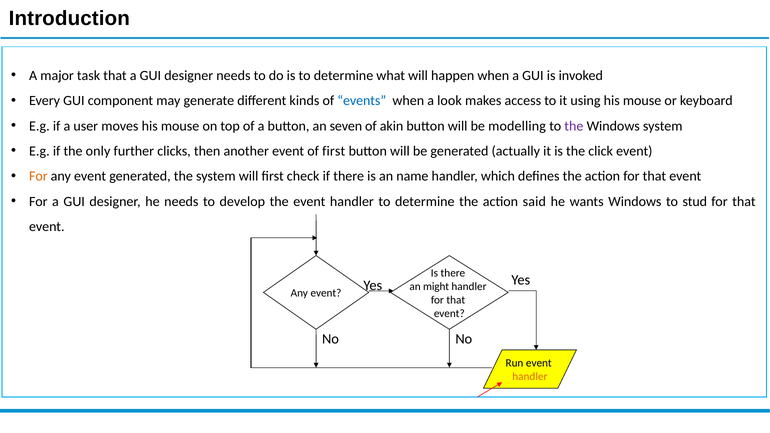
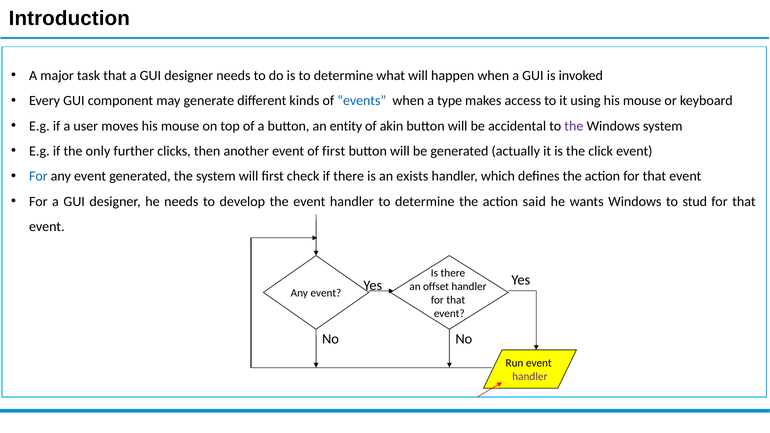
look: look -> type
seven: seven -> entity
modelling: modelling -> accidental
For at (38, 176) colour: orange -> blue
name: name -> exists
might: might -> offset
handler at (530, 377) colour: orange -> purple
